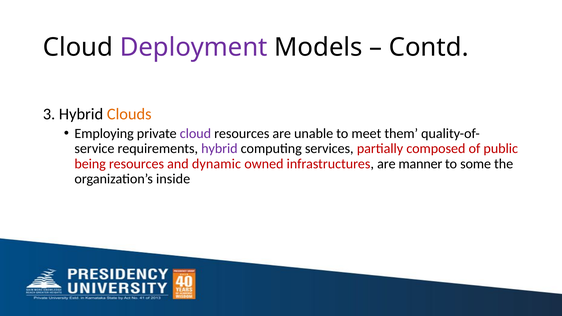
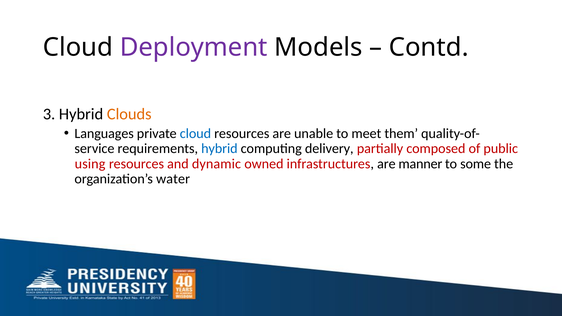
Employing: Employing -> Languages
cloud at (195, 134) colour: purple -> blue
hybrid at (219, 149) colour: purple -> blue
services: services -> delivery
being: being -> using
inside: inside -> water
